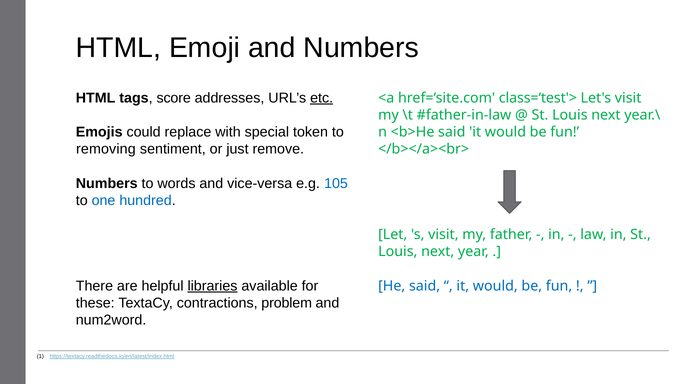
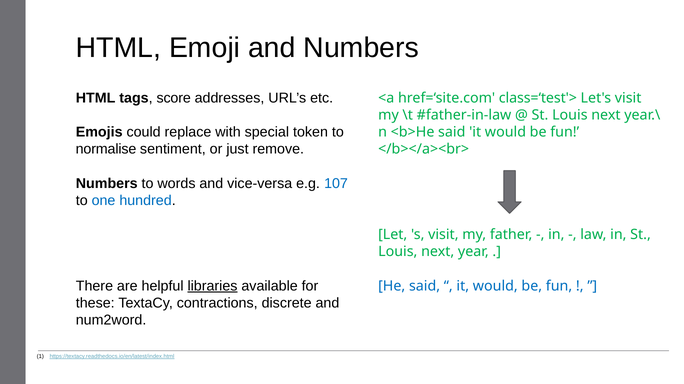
etc underline: present -> none
removing: removing -> normalise
105: 105 -> 107
problem: problem -> discrete
